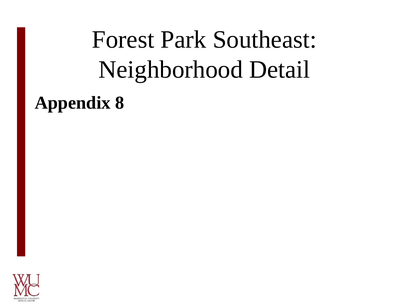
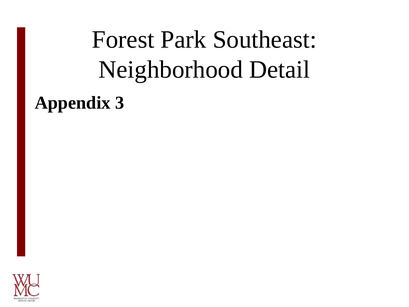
8: 8 -> 3
